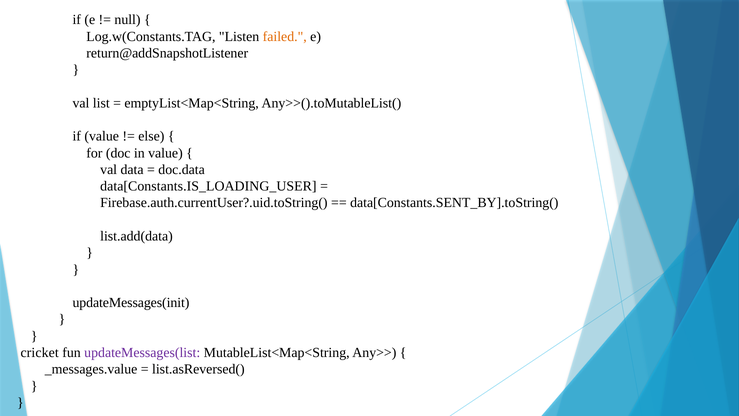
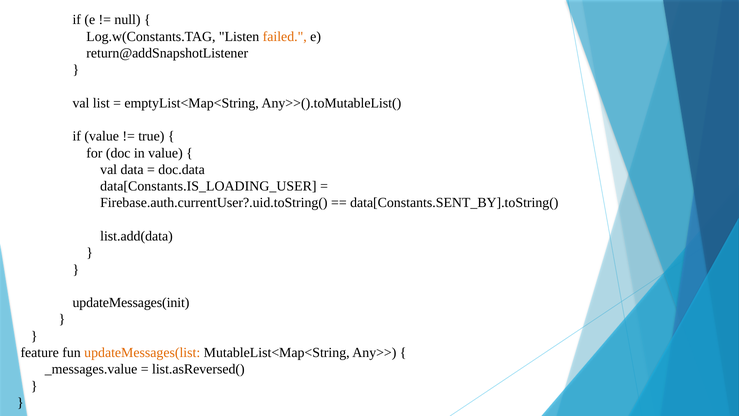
else: else -> true
cricket: cricket -> feature
updateMessages(list colour: purple -> orange
